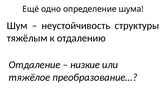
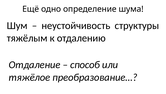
низкие: низкие -> способ
